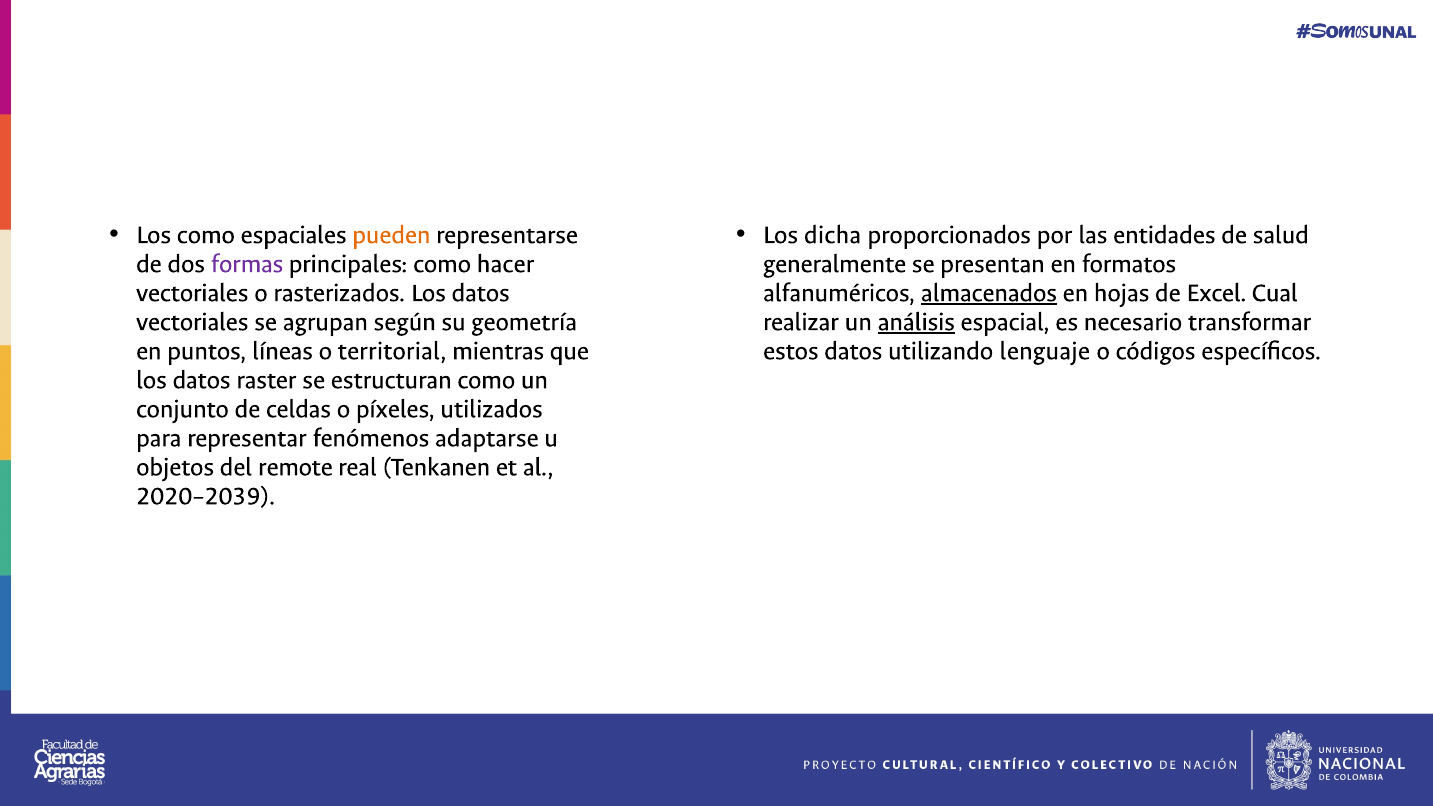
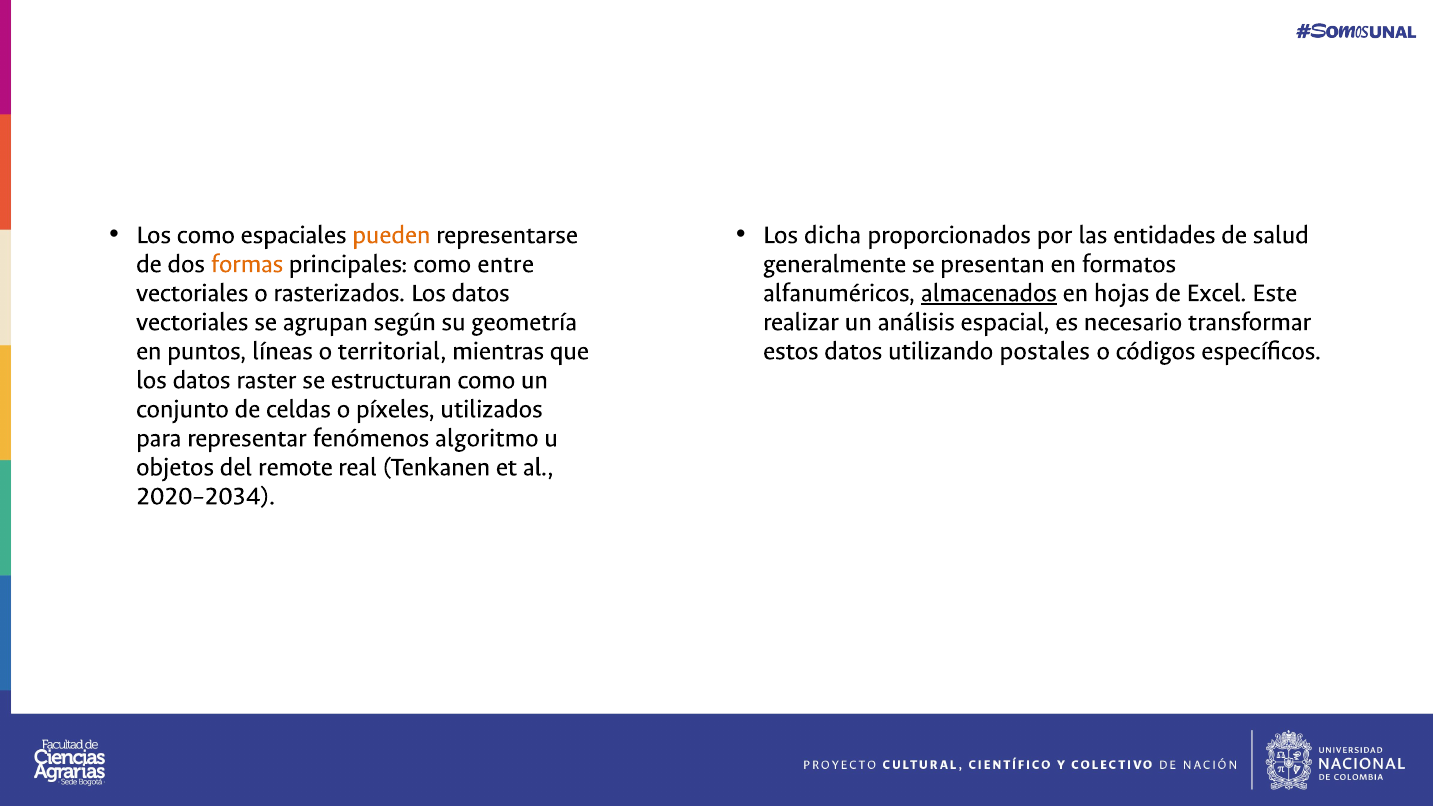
formas colour: purple -> orange
hacer: hacer -> entre
Cual: Cual -> Este
análisis underline: present -> none
lenguaje: lenguaje -> postales
adaptarse: adaptarse -> algoritmo
2020–2039: 2020–2039 -> 2020–2034
